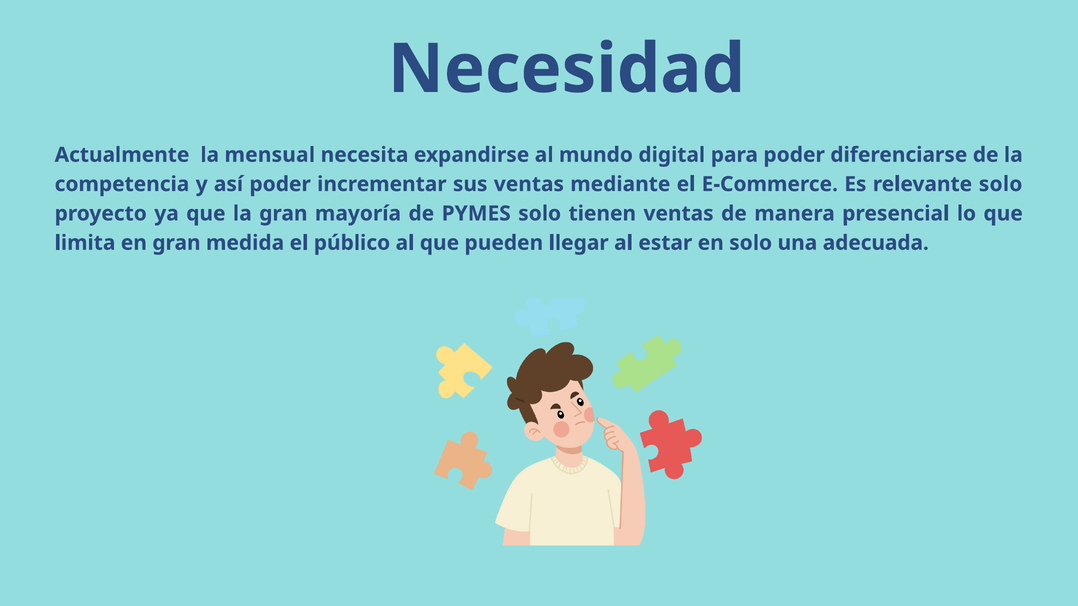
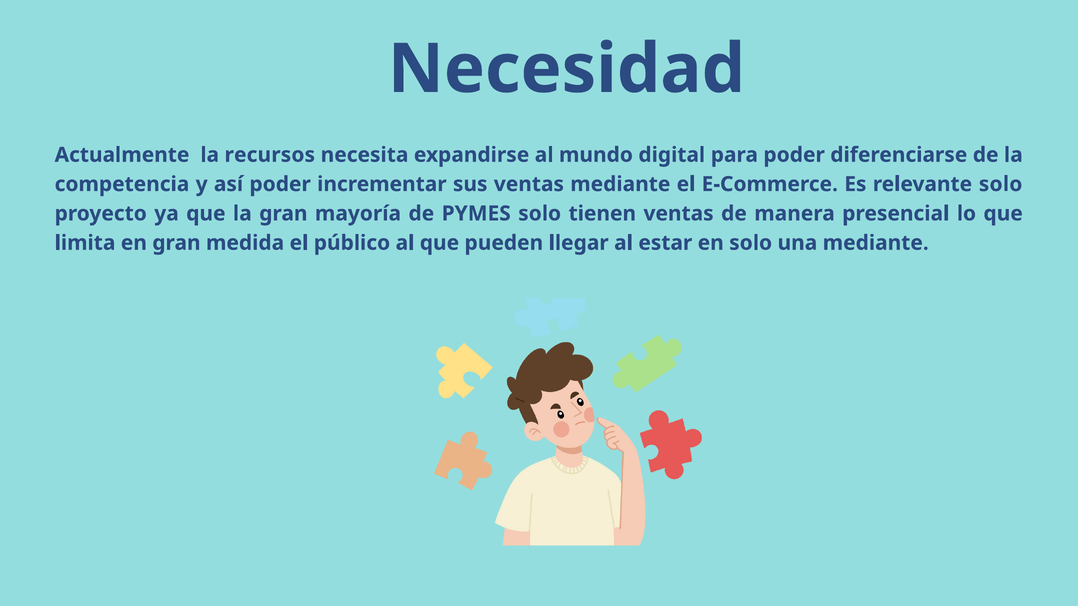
mensual: mensual -> recursos
una adecuada: adecuada -> mediante
